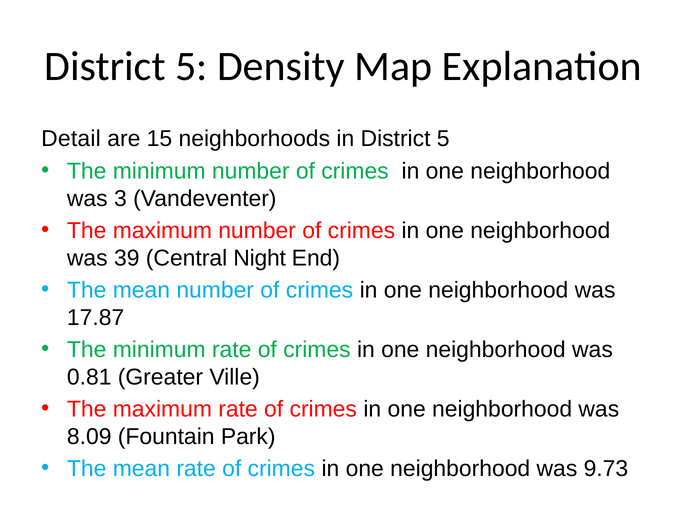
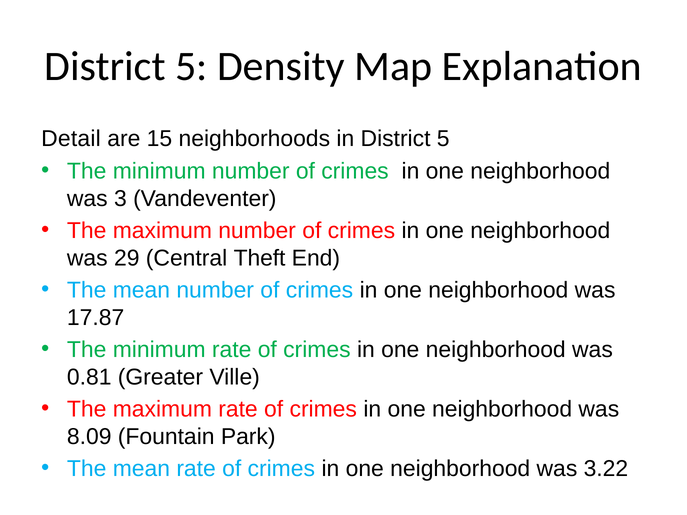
39: 39 -> 29
Night: Night -> Theft
9.73: 9.73 -> 3.22
